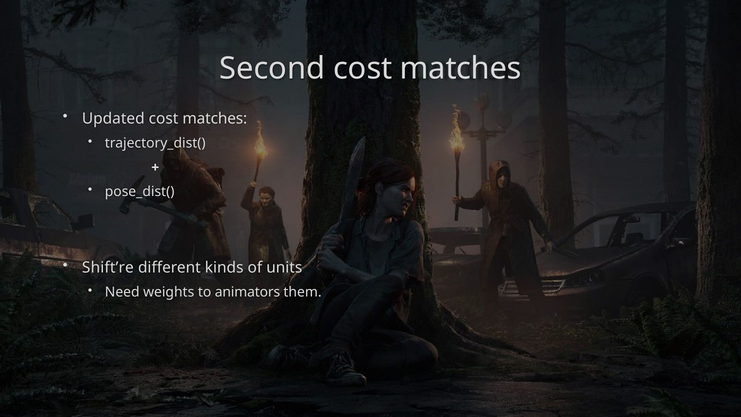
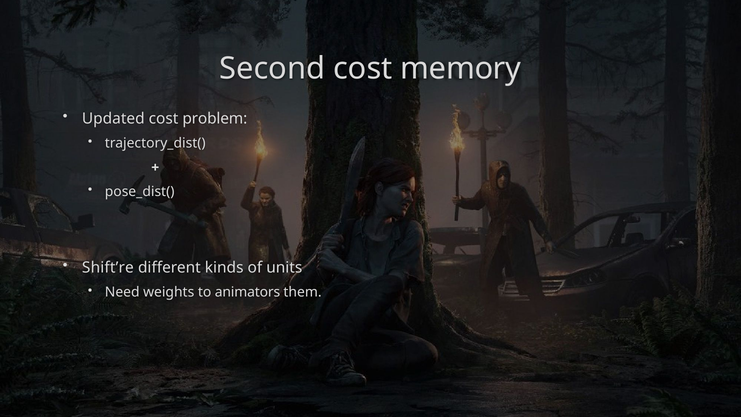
Second cost matches: matches -> memory
Updated cost matches: matches -> problem
